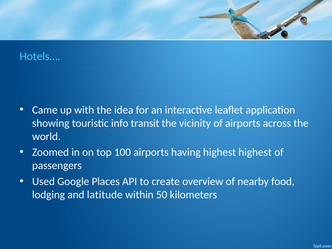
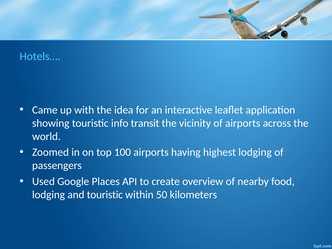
highest highest: highest -> lodging
and latitude: latitude -> touristic
